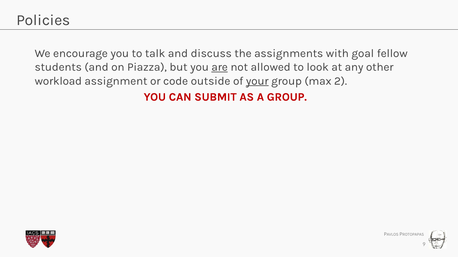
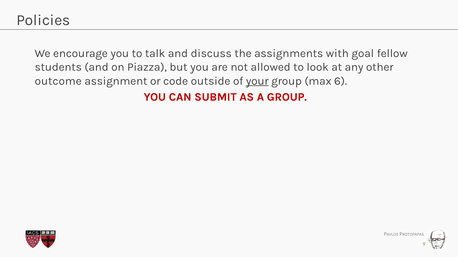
are underline: present -> none
workload: workload -> outcome
2: 2 -> 6
